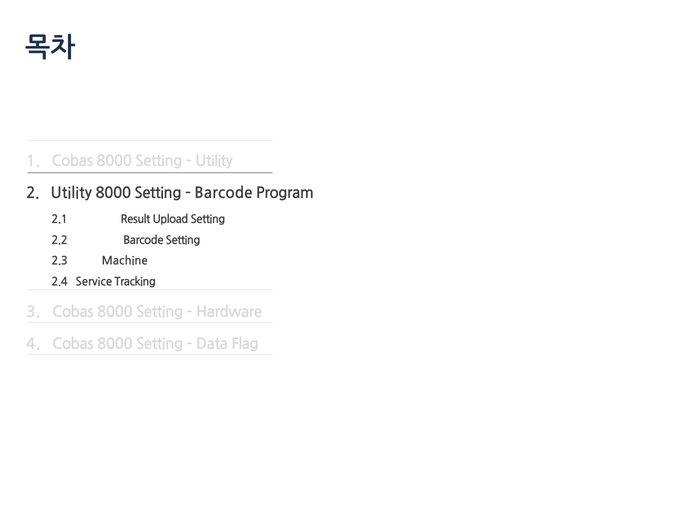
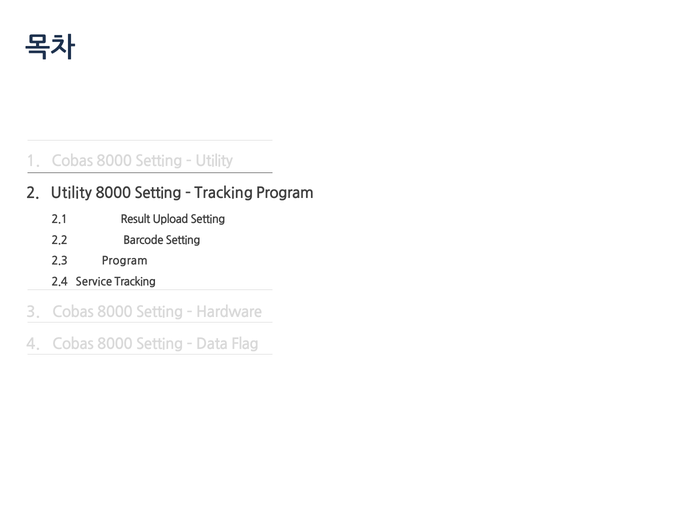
Barcode at (223, 193): Barcode -> Tracking
2.3 Machine: Machine -> Program
